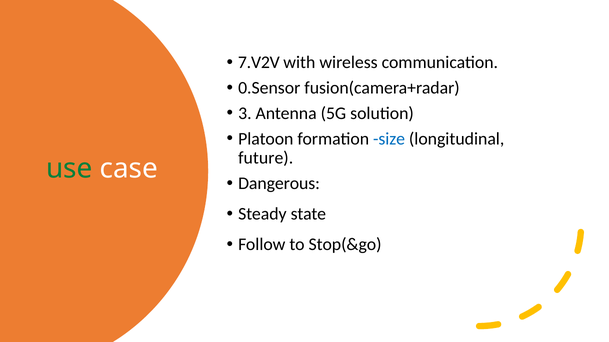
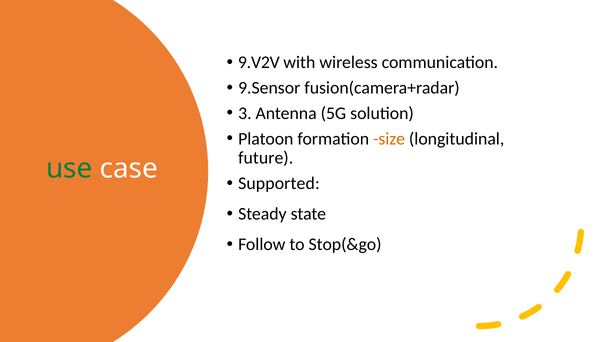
7.V2V: 7.V2V -> 9.V2V
0.Sensor: 0.Sensor -> 9.Sensor
size colour: blue -> orange
Dangerous: Dangerous -> Supported
